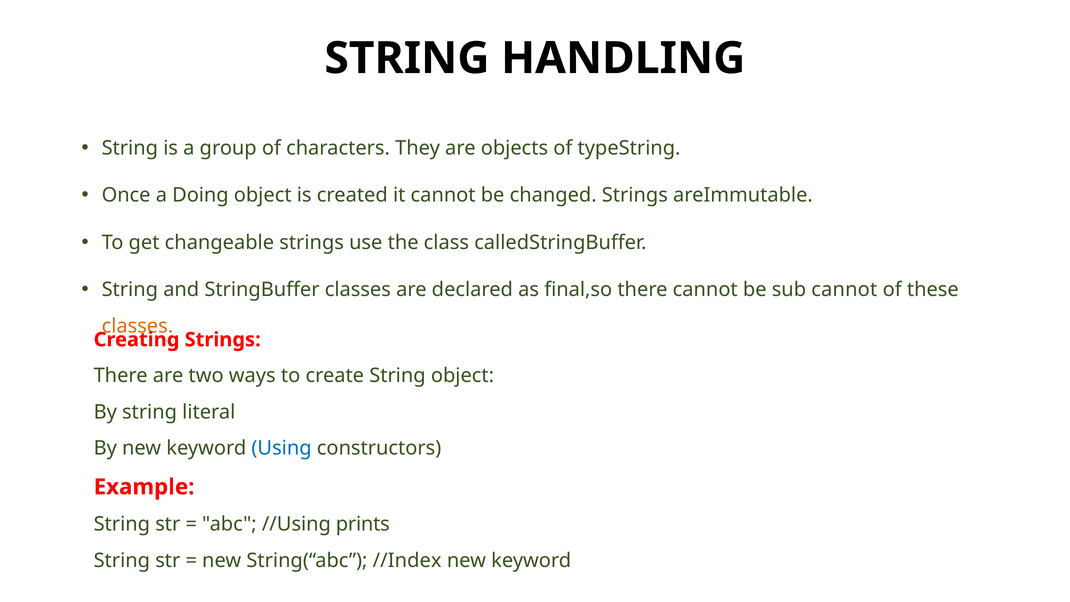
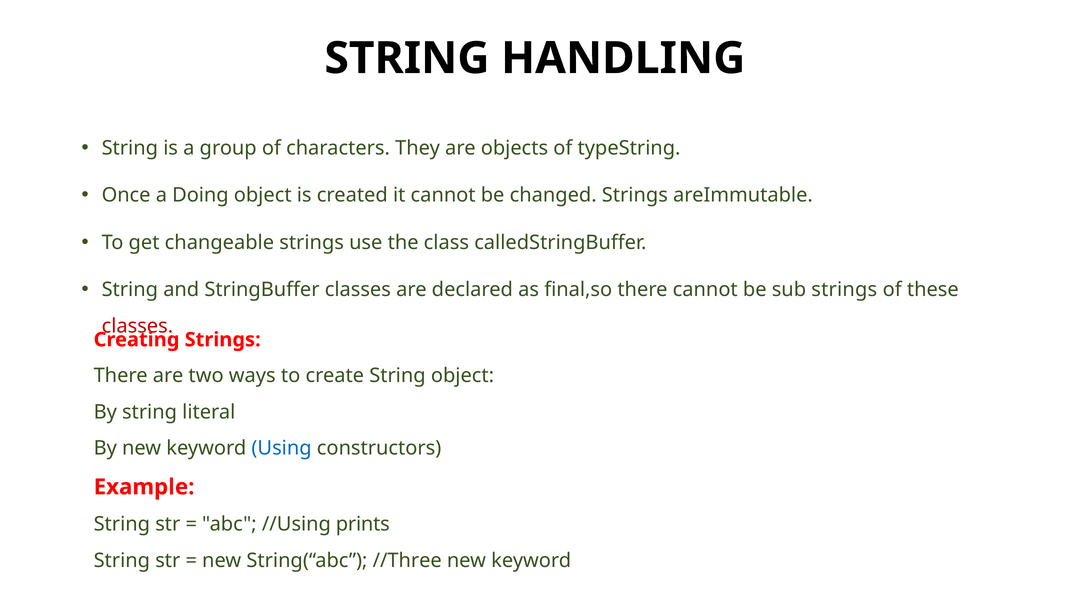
sub cannot: cannot -> strings
classes at (137, 326) colour: orange -> red
//Index: //Index -> //Three
